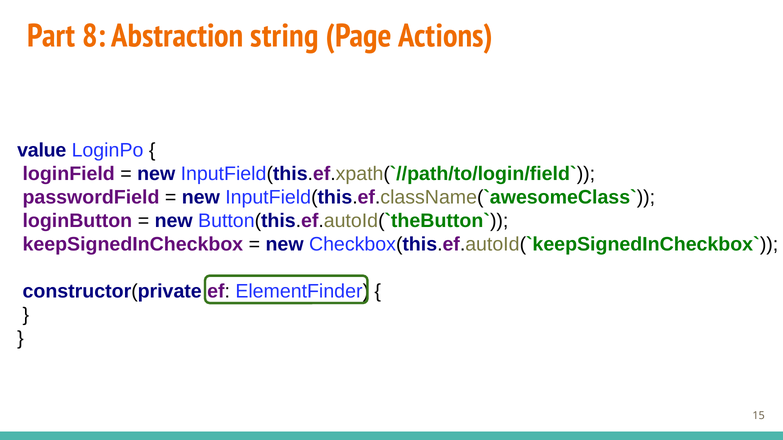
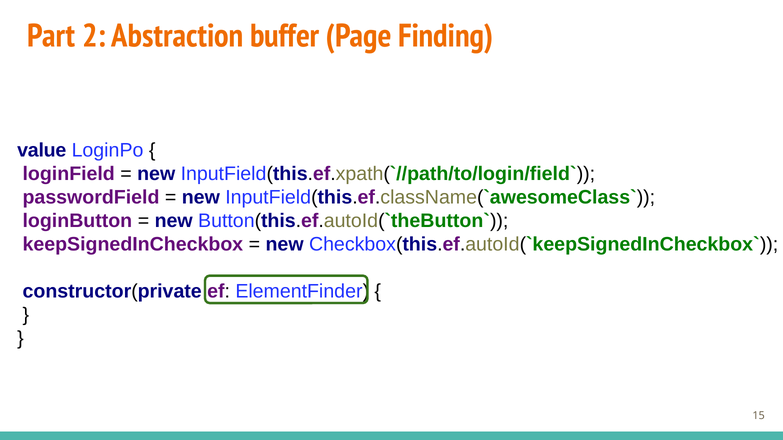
8: 8 -> 2
string: string -> buffer
Actions: Actions -> Finding
